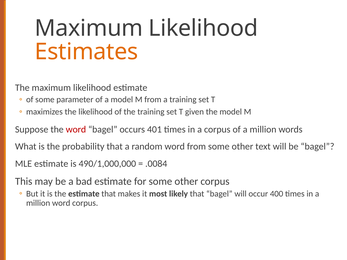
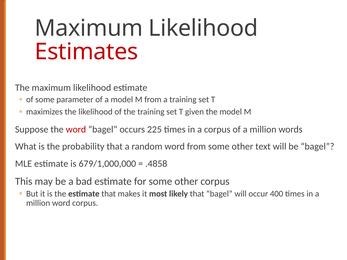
Estimates colour: orange -> red
401: 401 -> 225
490/1,000,000: 490/1,000,000 -> 679/1,000,000
.0084: .0084 -> .4858
